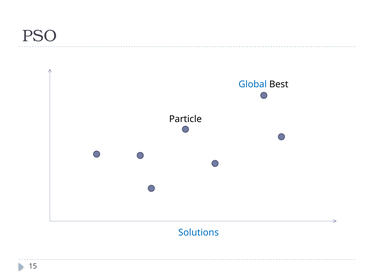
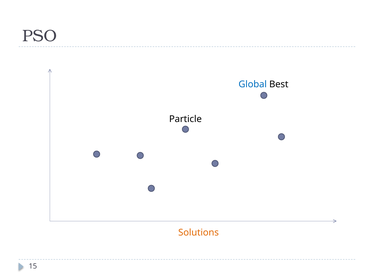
Solutions colour: blue -> orange
